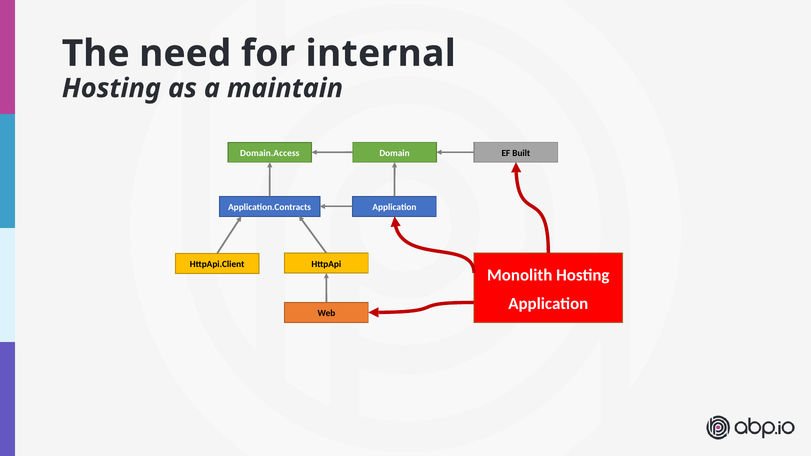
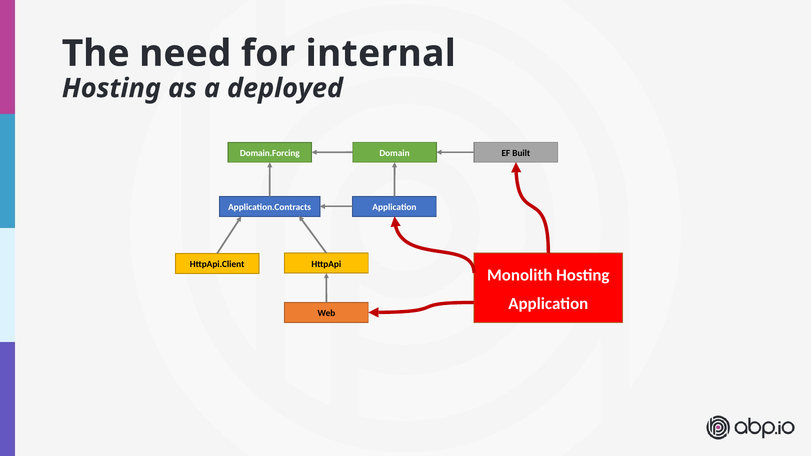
maintain: maintain -> deployed
Domain.Access: Domain.Access -> Domain.Forcing
